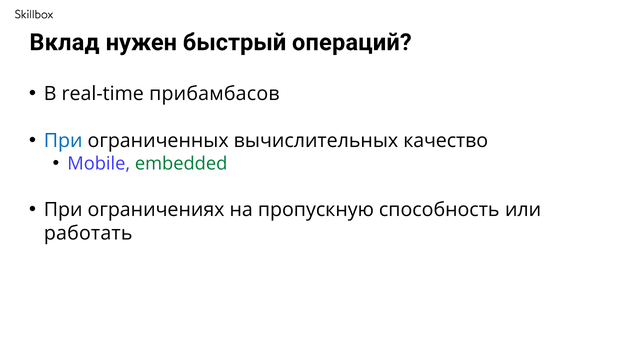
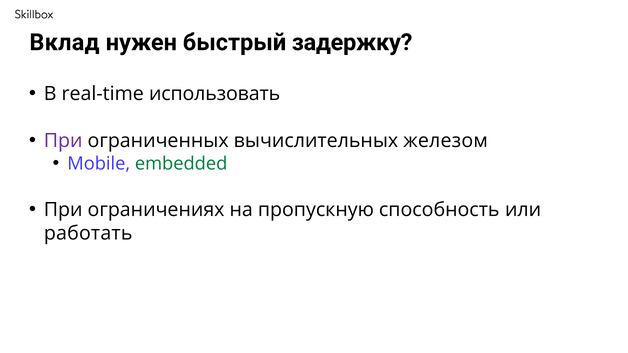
операций: операций -> задержку
прибамбасов: прибамбасов -> использовать
При at (63, 141) colour: blue -> purple
качество: качество -> железом
